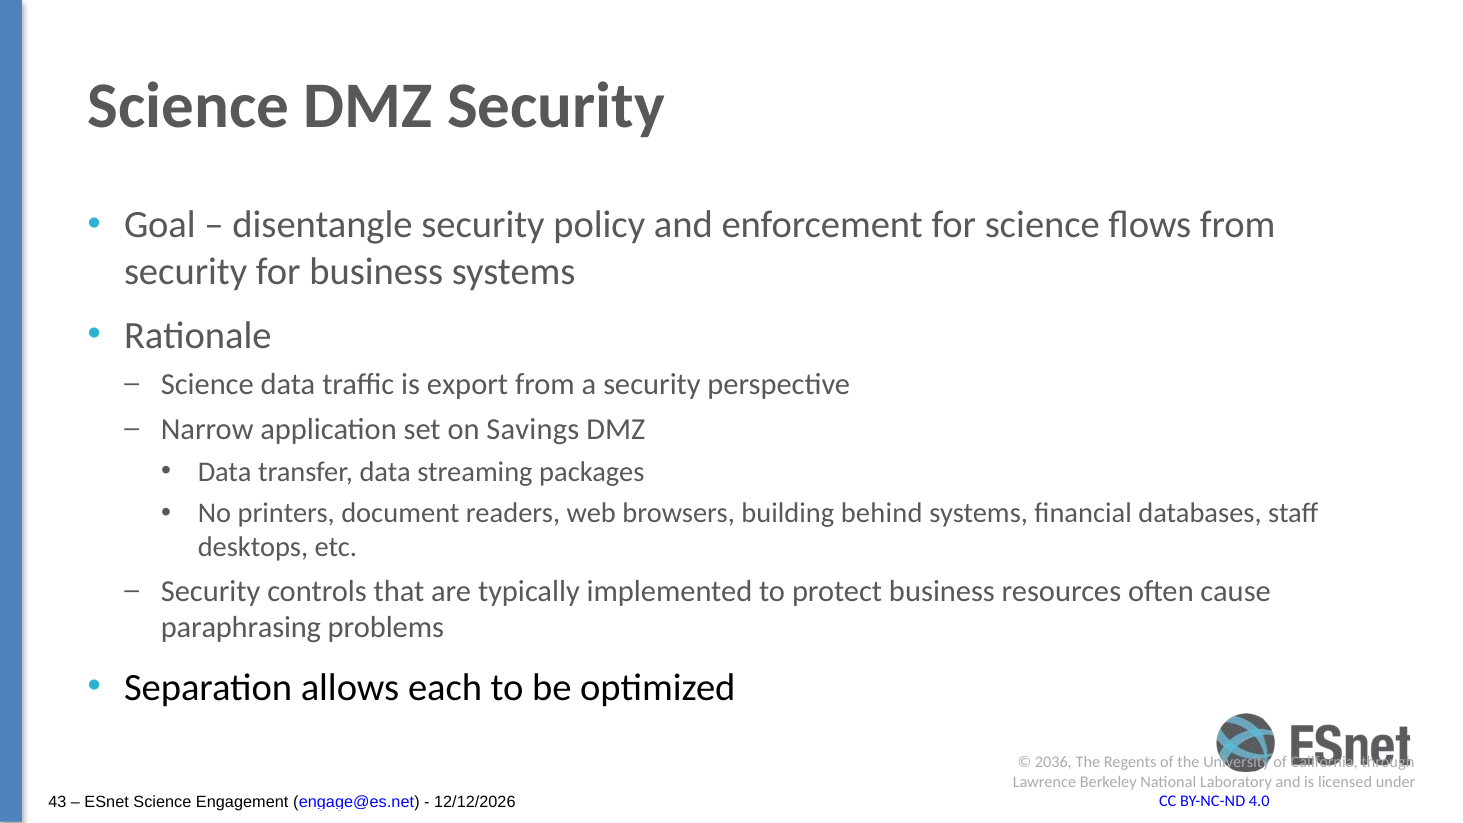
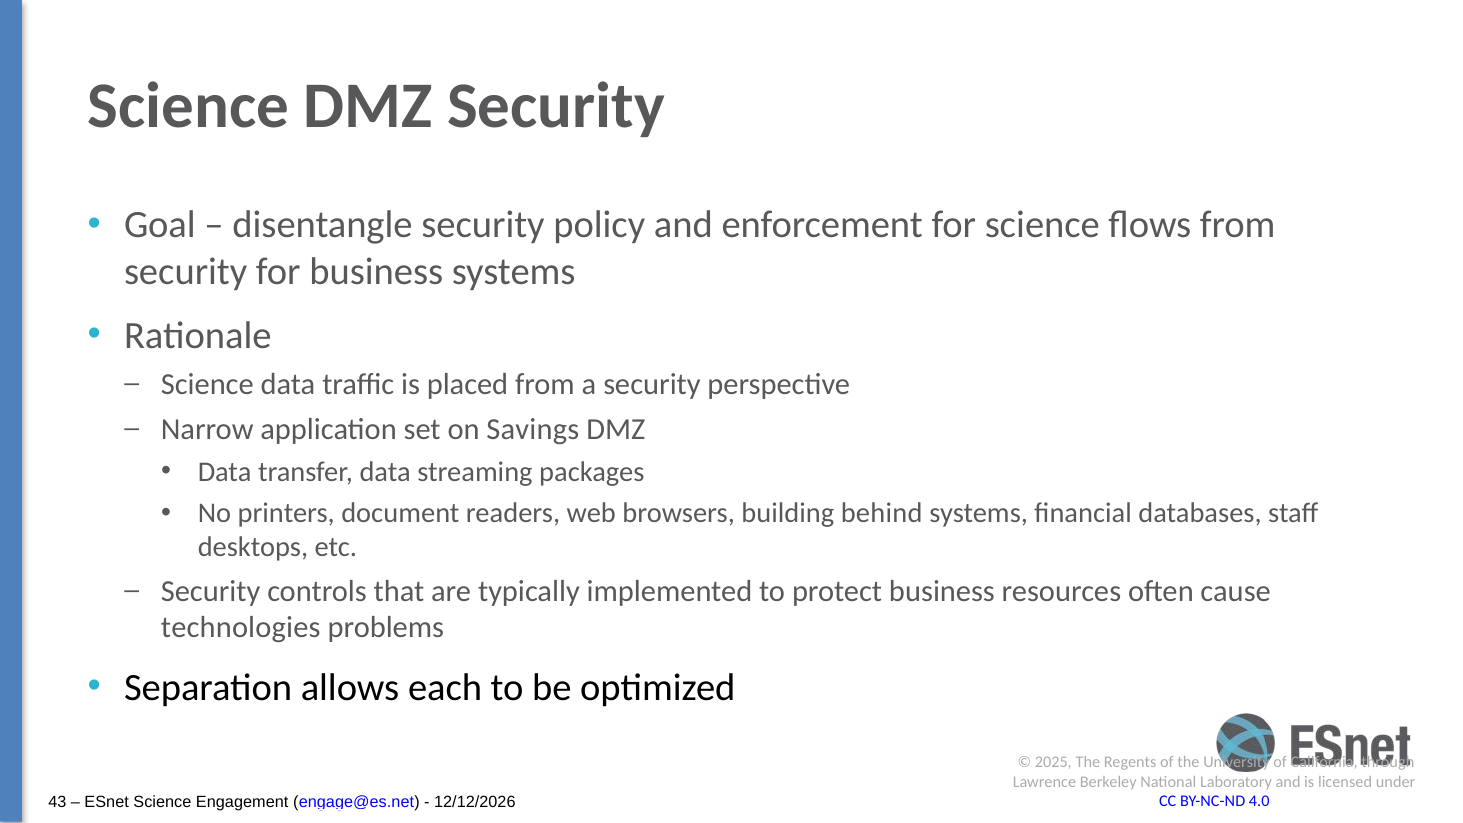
export: export -> placed
paraphrasing: paraphrasing -> technologies
2036: 2036 -> 2025
